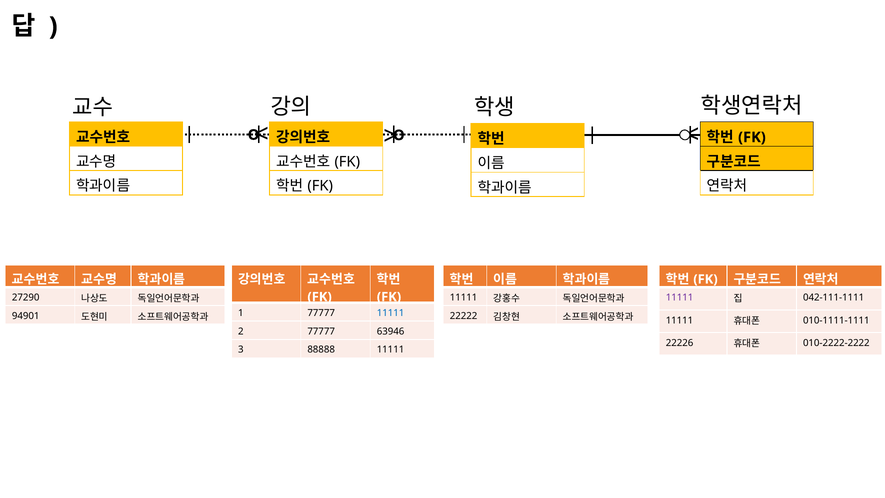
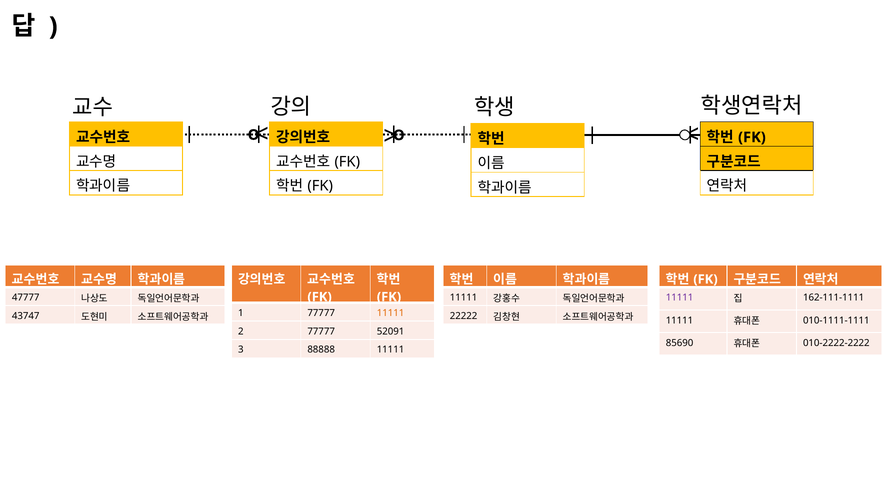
27290: 27290 -> 47777
042-111-1111: 042-111-1111 -> 162-111-1111
11111 at (391, 313) colour: blue -> orange
94901: 94901 -> 43747
63946: 63946 -> 52091
22226: 22226 -> 85690
